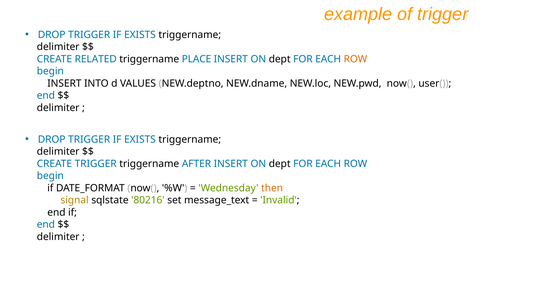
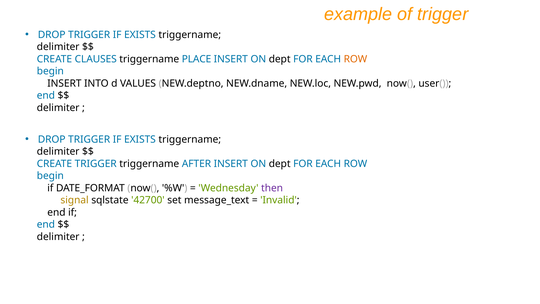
RELATED: RELATED -> CLAUSES
then colour: orange -> purple
80216: 80216 -> 42700
